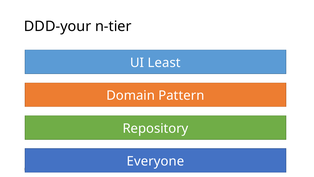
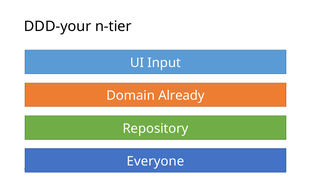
Least: Least -> Input
Pattern: Pattern -> Already
